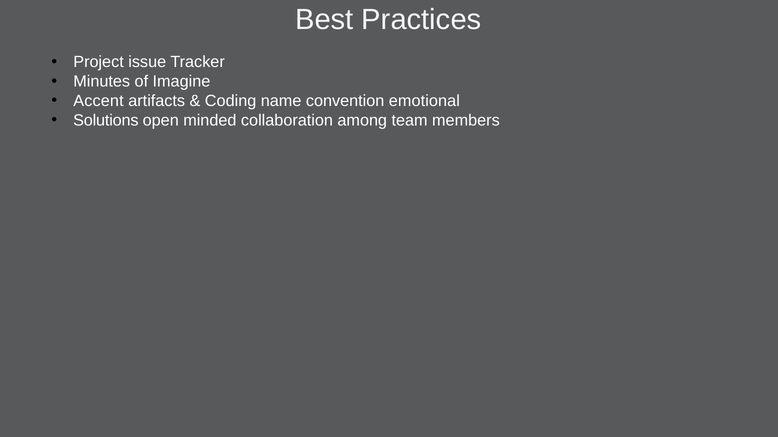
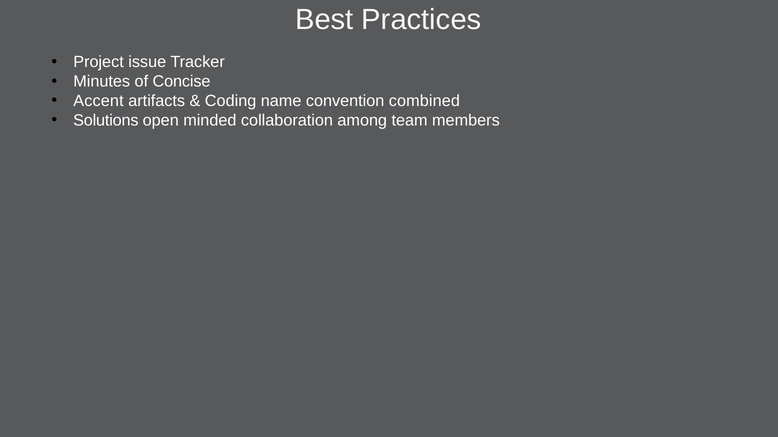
Imagine: Imagine -> Concise
emotional: emotional -> combined
